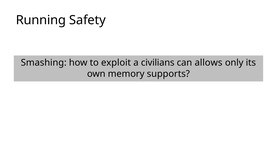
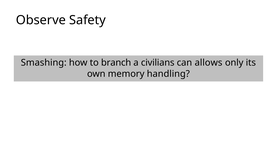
Running: Running -> Observe
exploit: exploit -> branch
supports: supports -> handling
